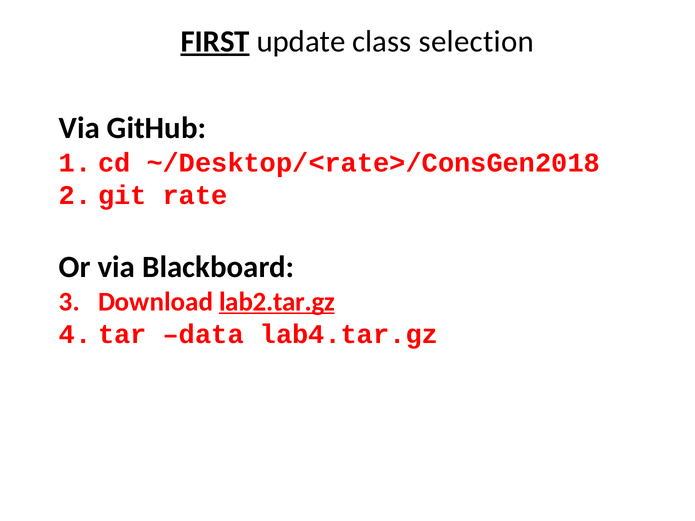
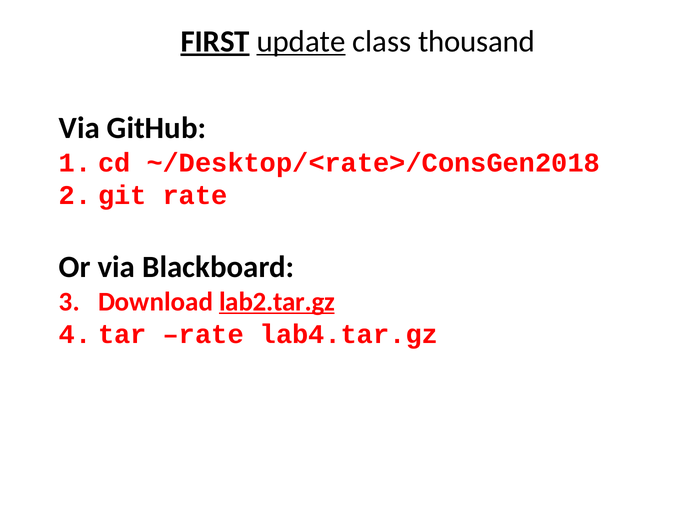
update underline: none -> present
selection: selection -> thousand
data at (203, 334): data -> rate
